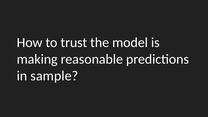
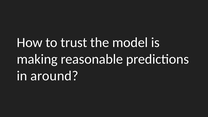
sample: sample -> around
